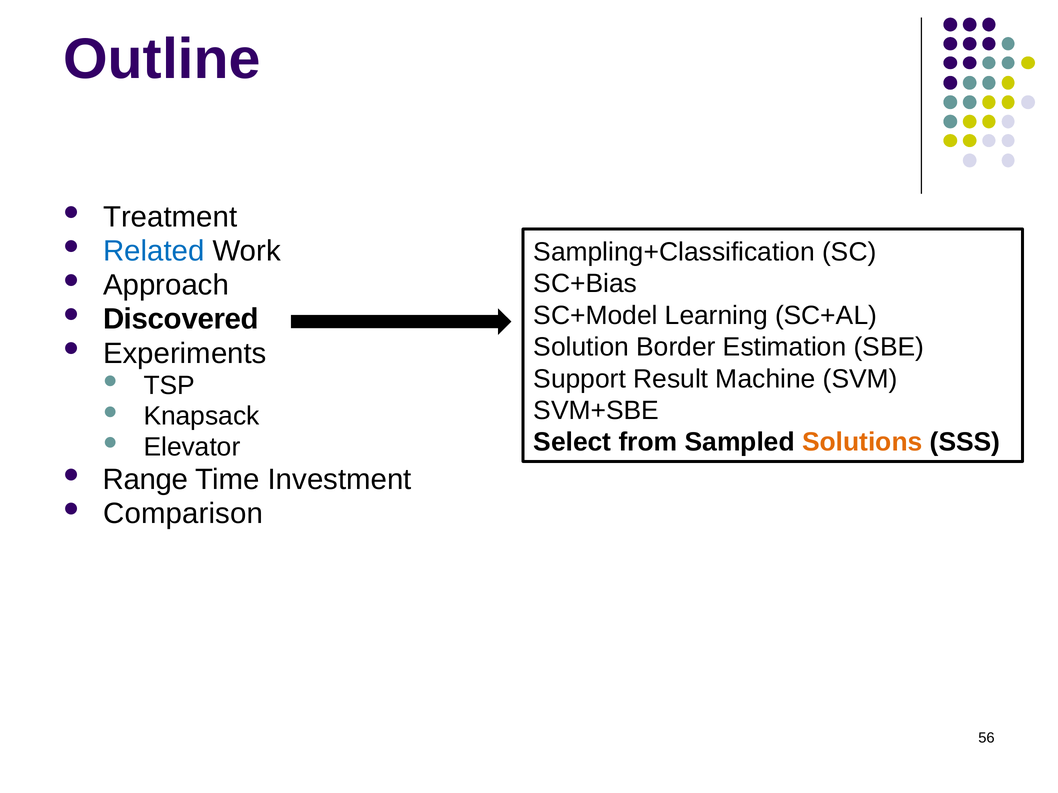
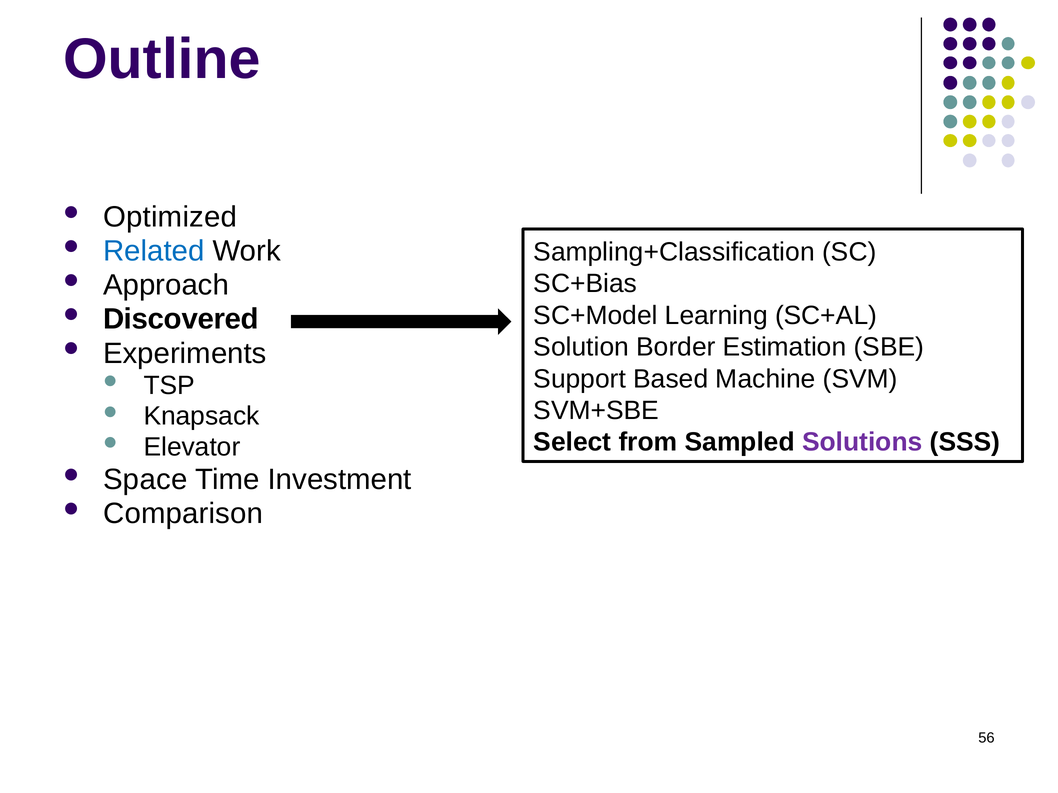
Treatment: Treatment -> Optimized
Result: Result -> Based
Solutions colour: orange -> purple
Range: Range -> Space
